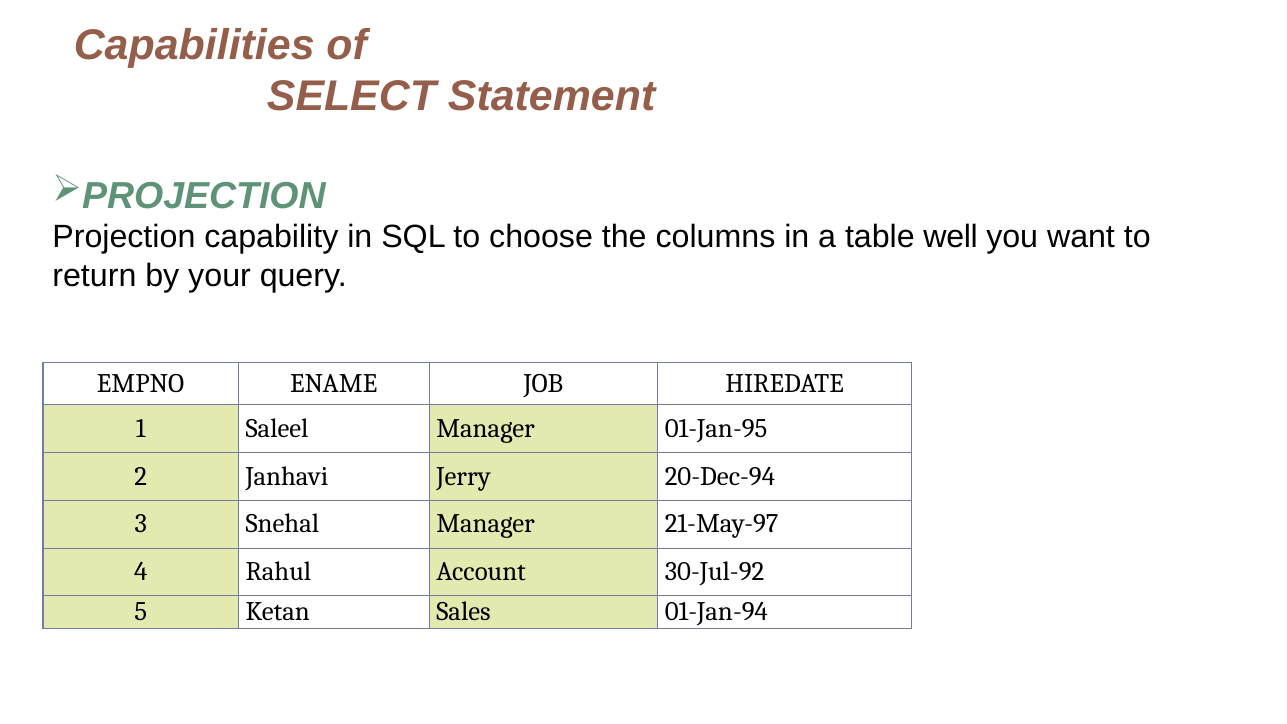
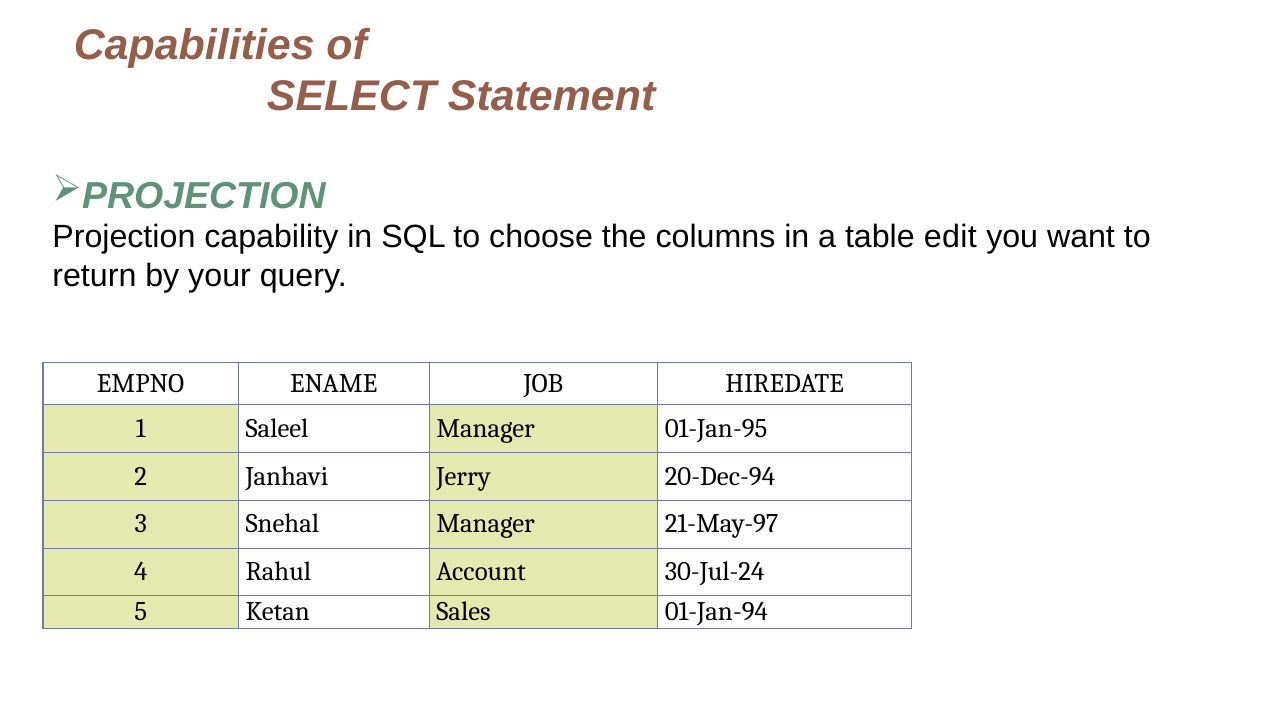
well: well -> edit
30-Jul-92: 30-Jul-92 -> 30-Jul-24
